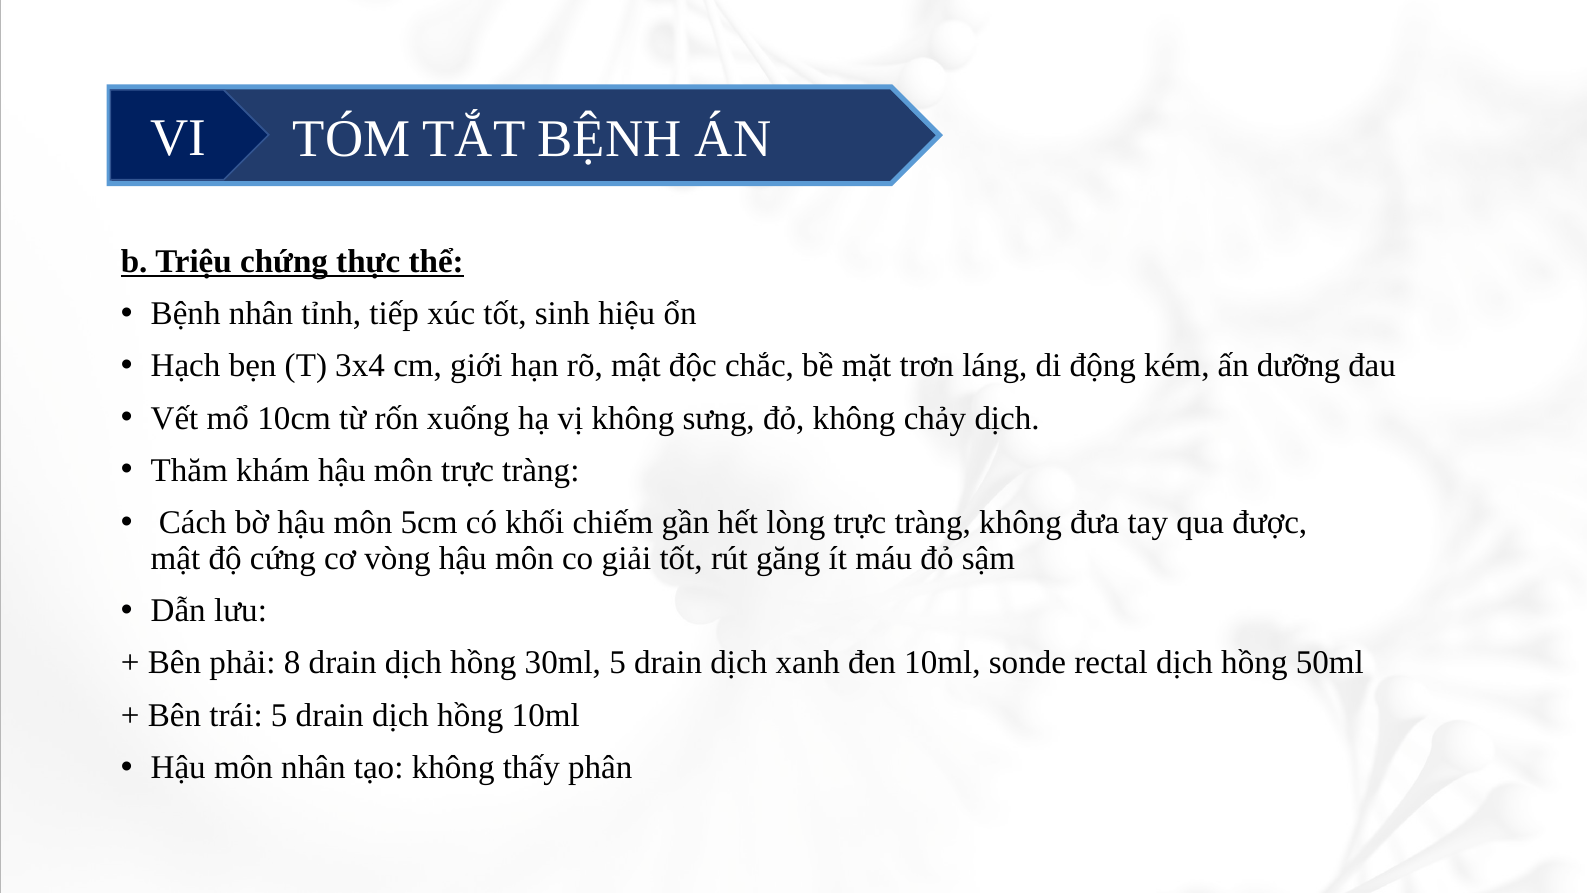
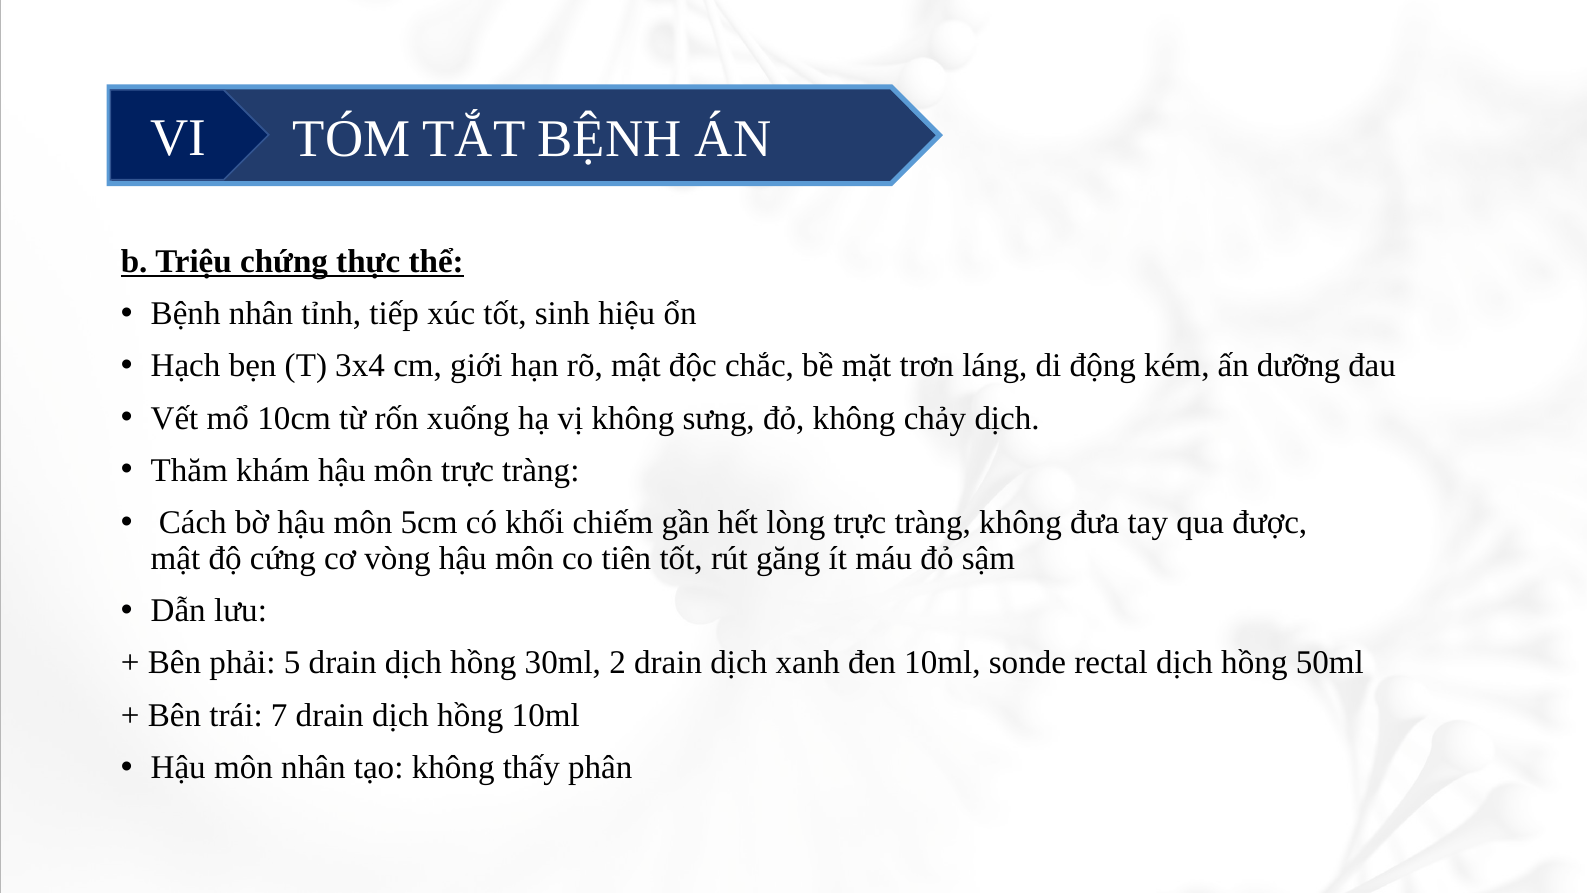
giải: giải -> tiên
8: 8 -> 5
30ml 5: 5 -> 2
trái 5: 5 -> 7
